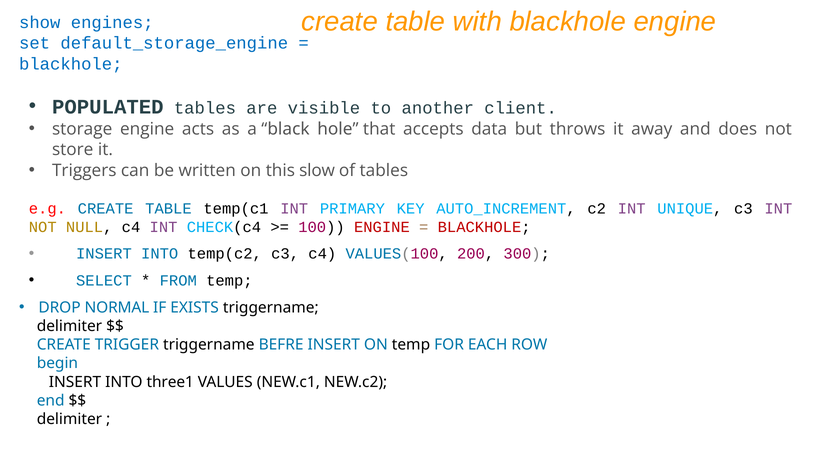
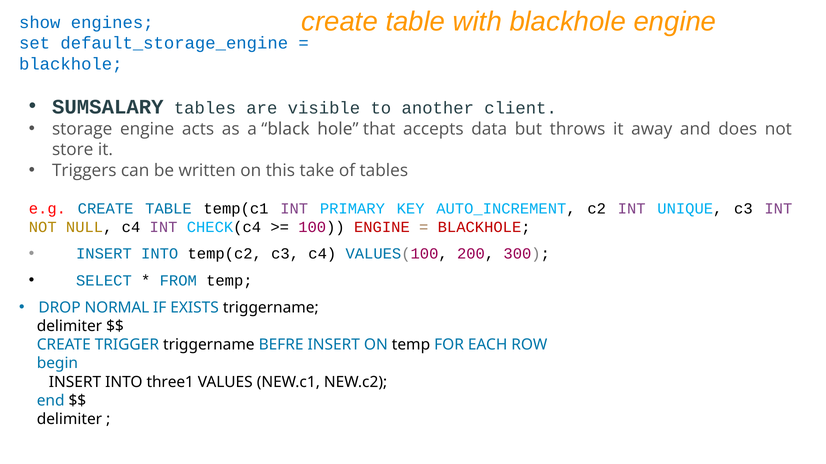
POPULATED: POPULATED -> SUMSALARY
slow: slow -> take
